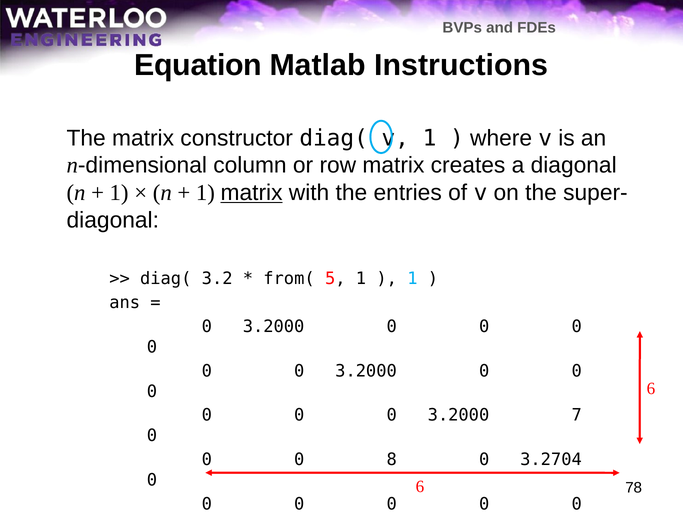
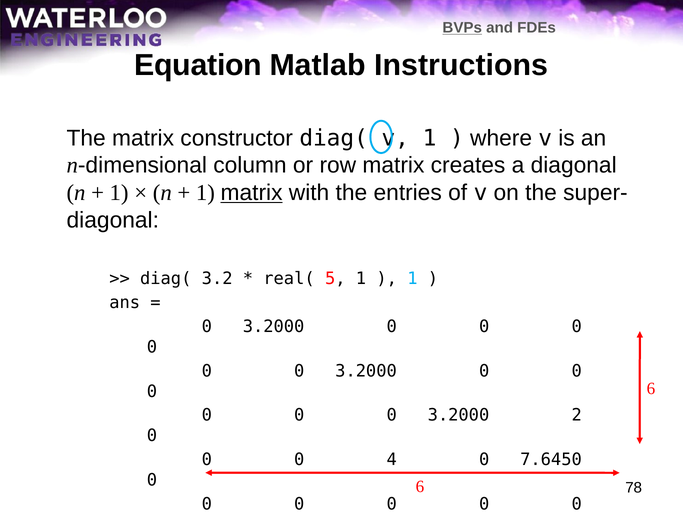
BVPs underline: none -> present
from(: from( -> real(
7: 7 -> 2
8: 8 -> 4
3.2704: 3.2704 -> 7.6450
